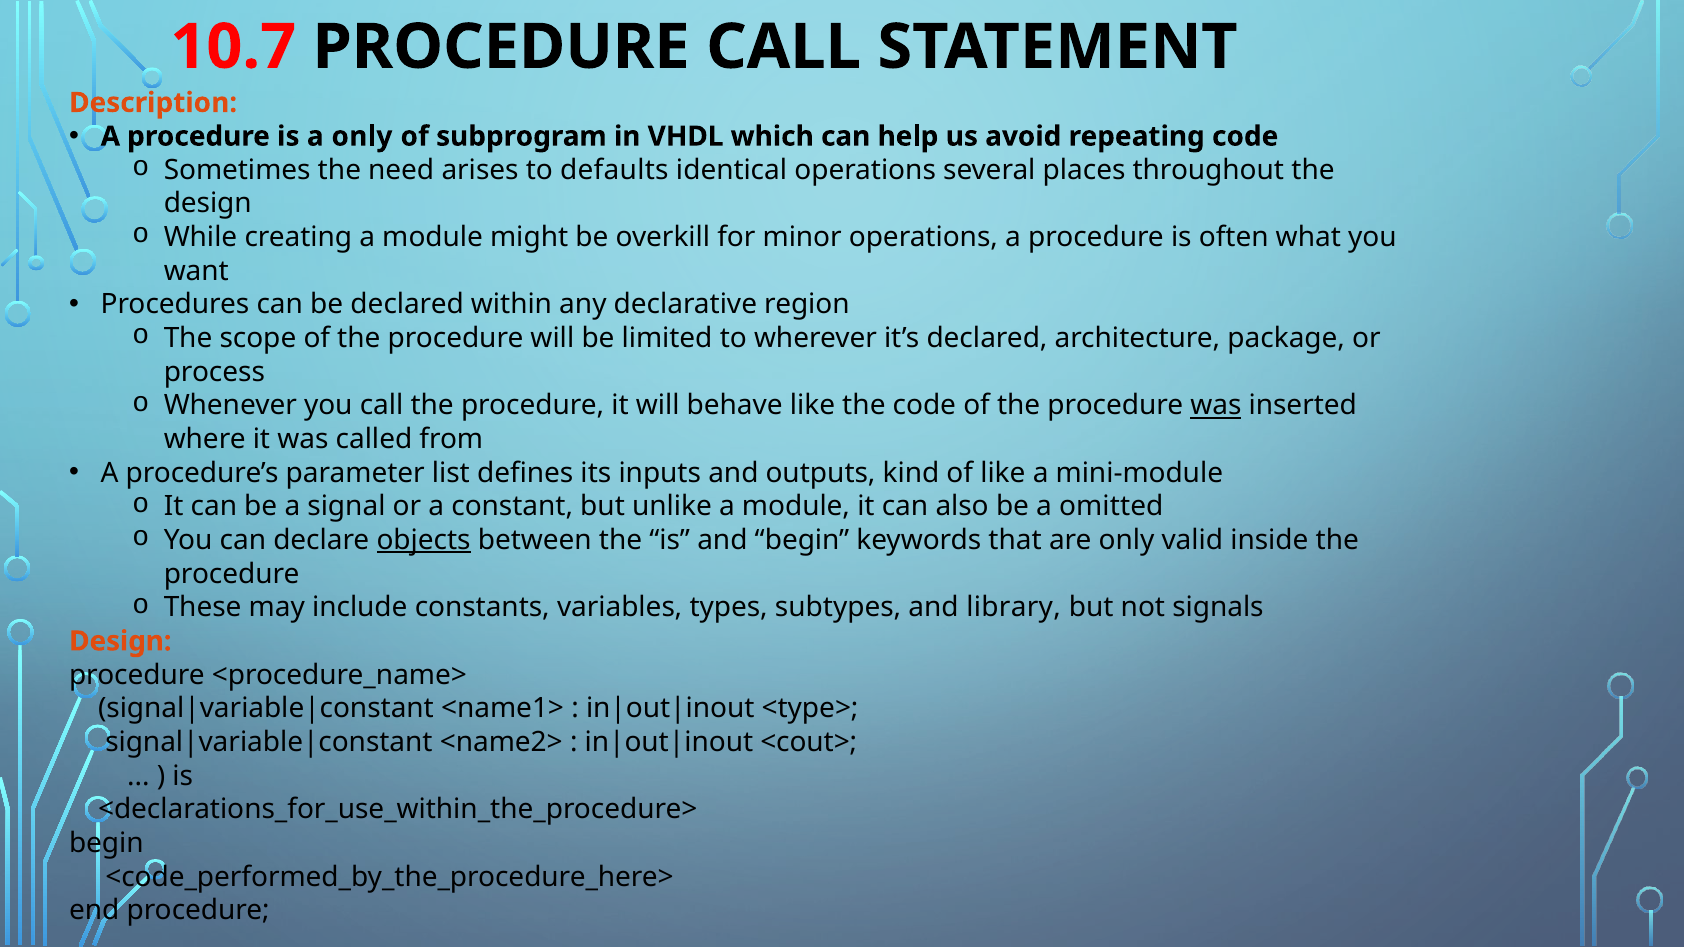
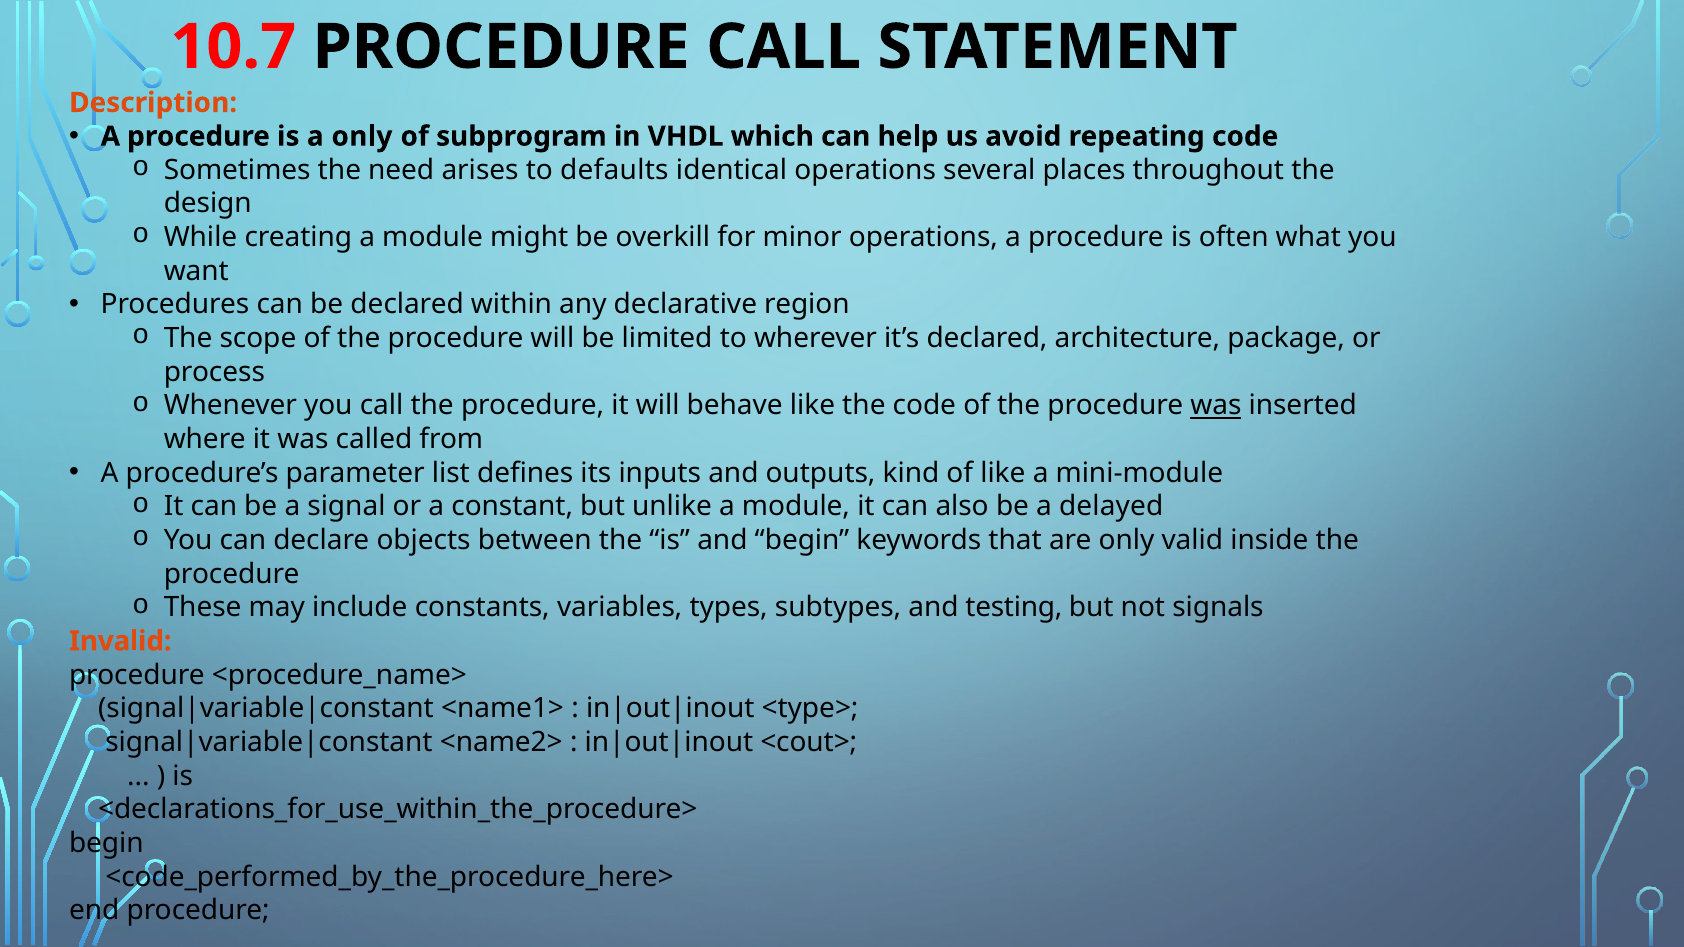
omitted: omitted -> delayed
objects underline: present -> none
library: library -> testing
Design at (120, 641): Design -> Invalid
